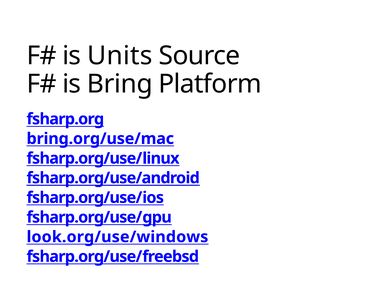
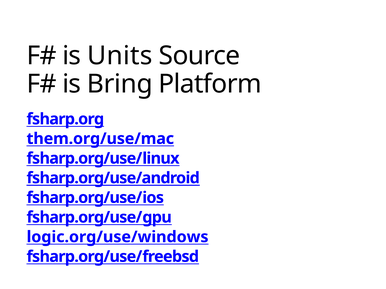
bring.org/use/mac: bring.org/use/mac -> them.org/use/mac
look.org/use/windows: look.org/use/windows -> logic.org/use/windows
